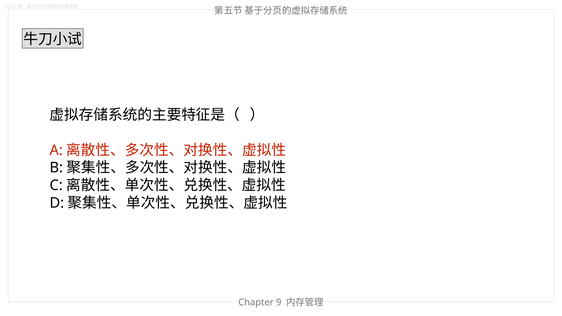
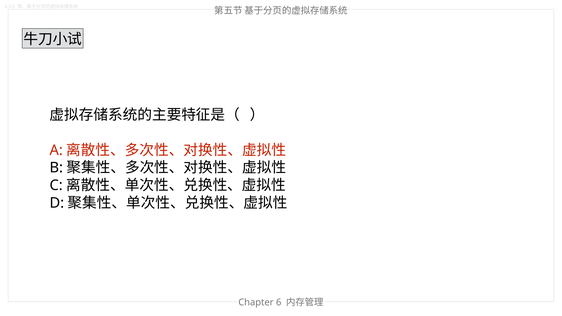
9: 9 -> 6
